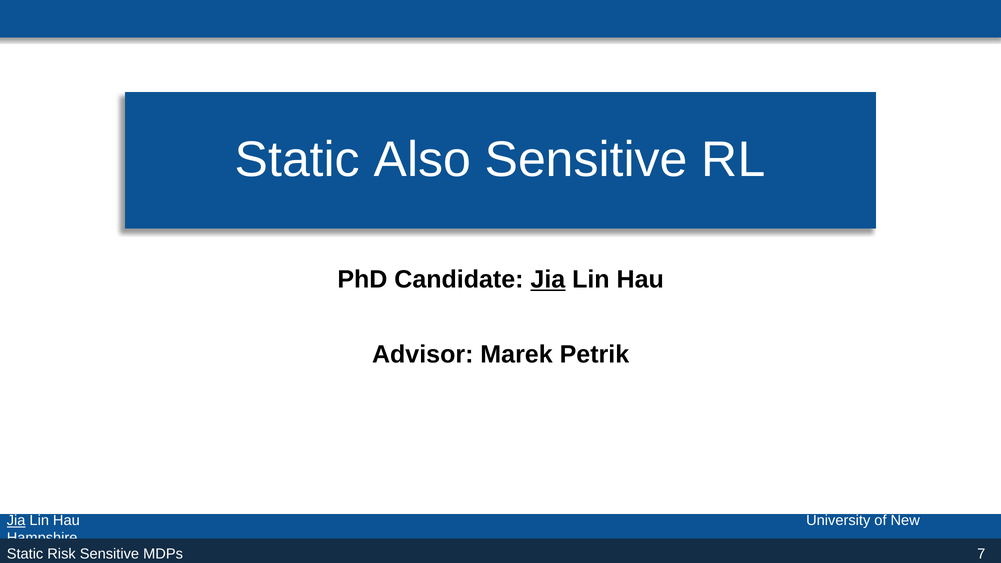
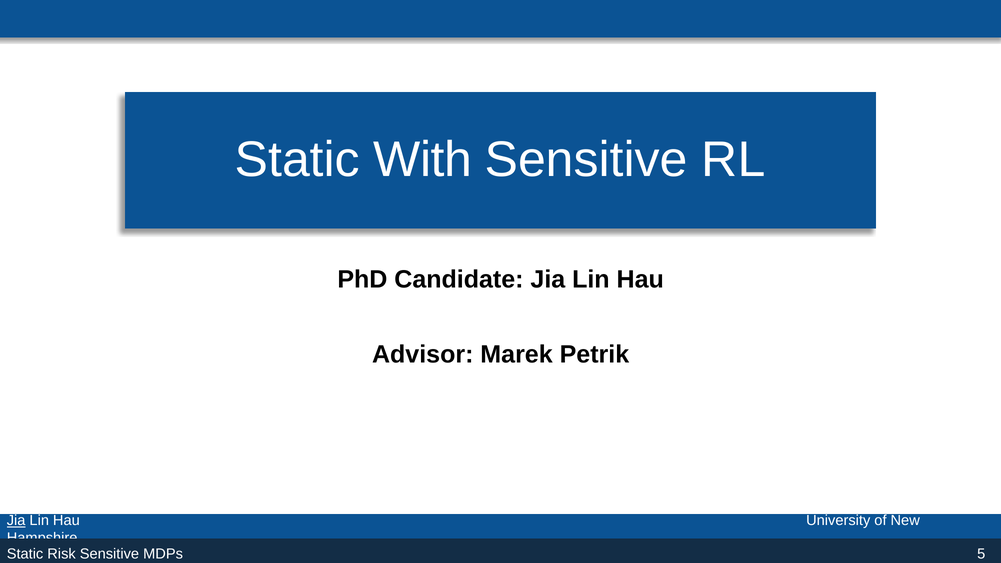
Also: Also -> With
Jia at (548, 280) underline: present -> none
7: 7 -> 5
